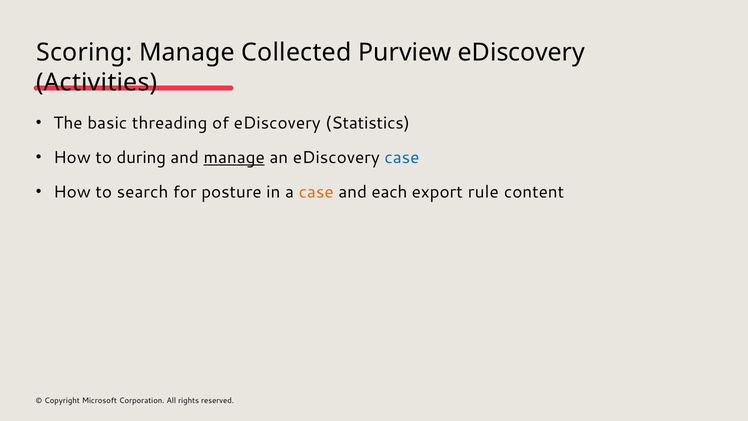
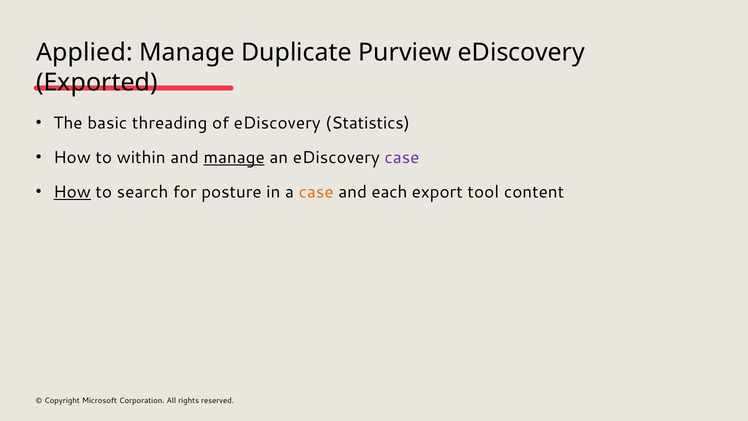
Scoring: Scoring -> Applied
Collected: Collected -> Duplicate
Activities: Activities -> Exported
during: during -> within
case at (402, 158) colour: blue -> purple
How at (72, 192) underline: none -> present
rule: rule -> tool
